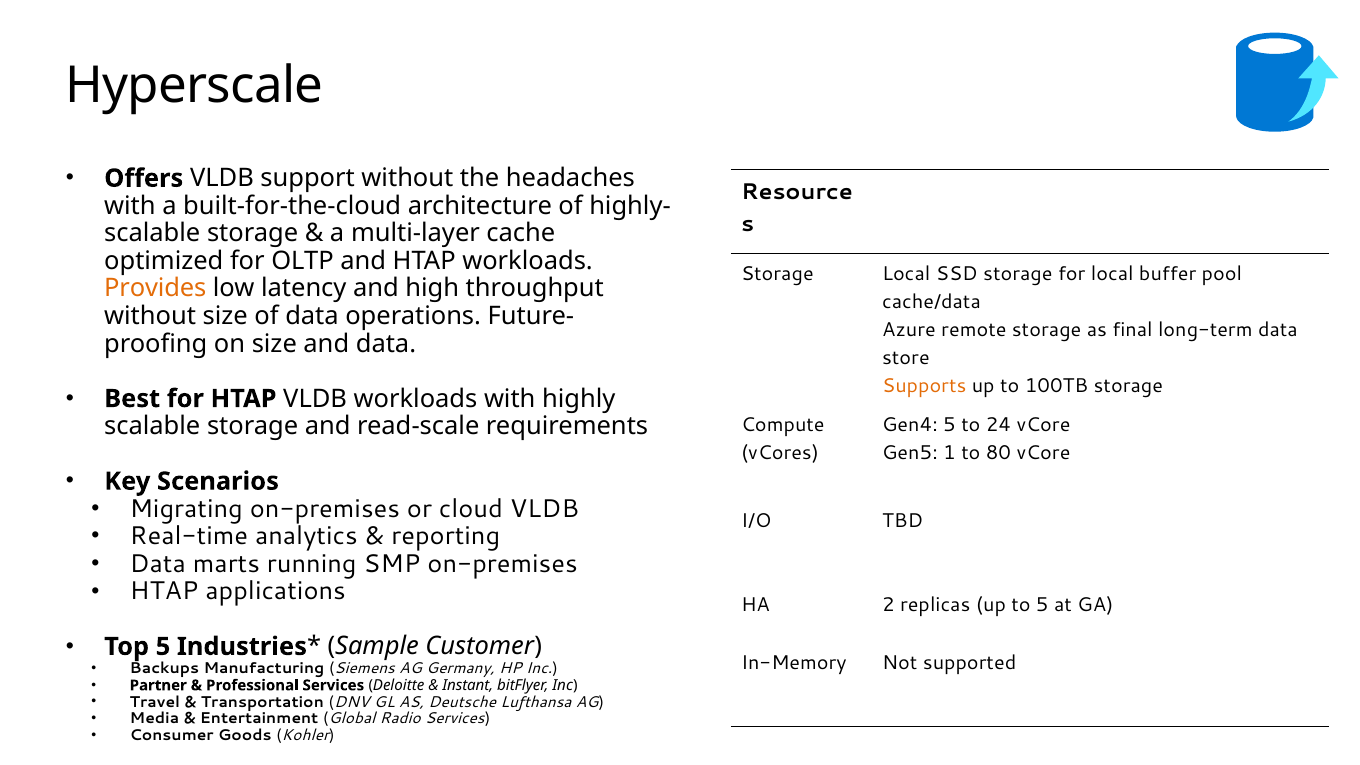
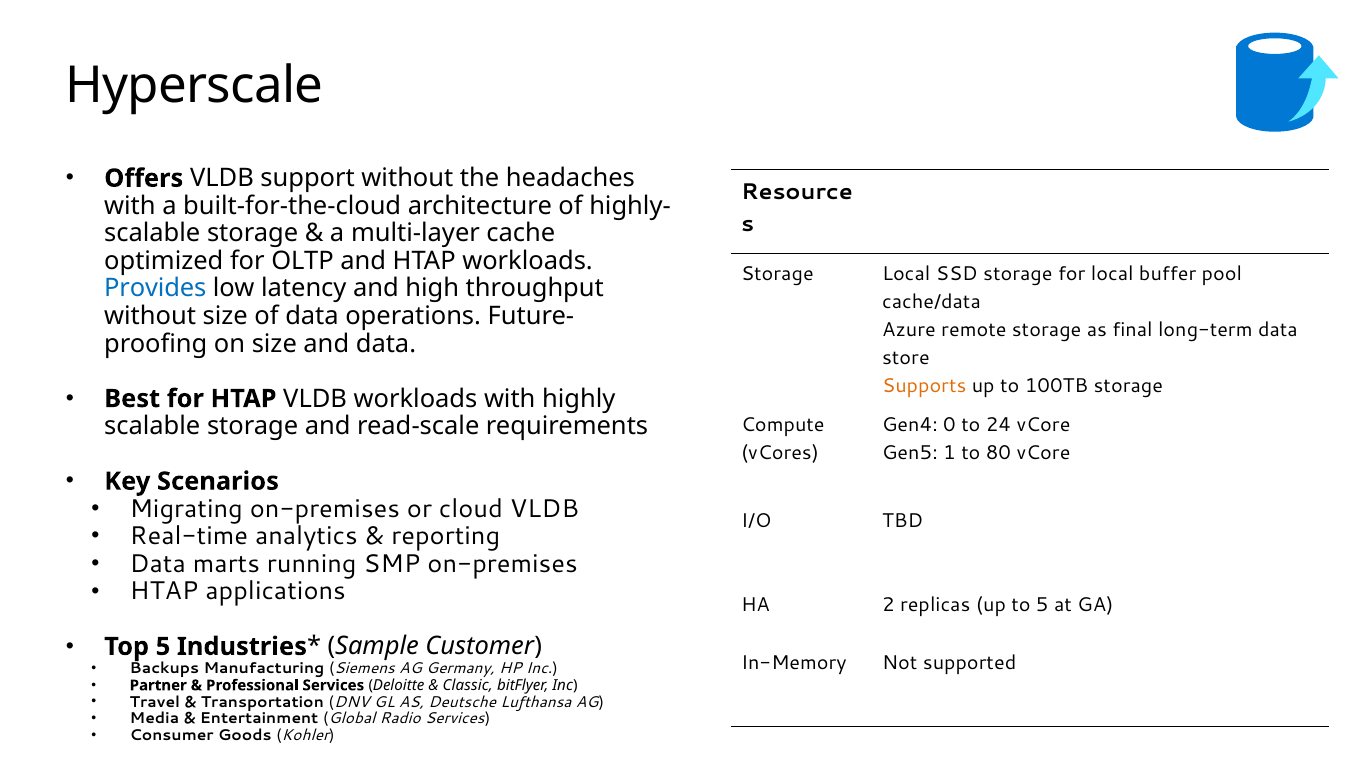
Provides colour: orange -> blue
Gen4 5: 5 -> 0
Instant: Instant -> Classic
